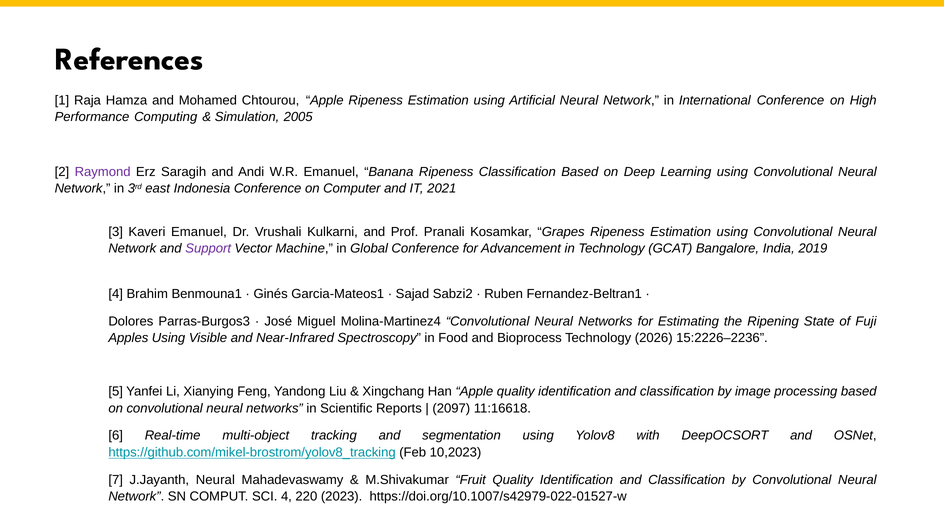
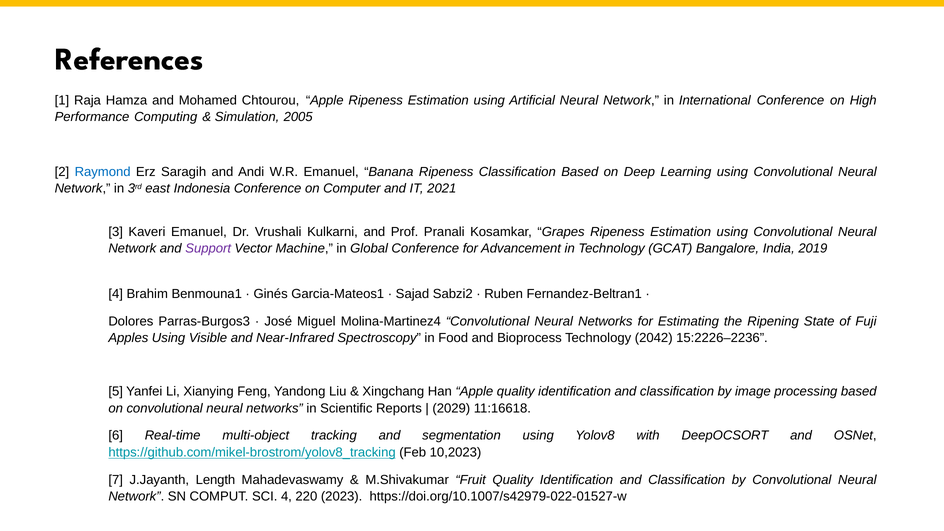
Raymond colour: purple -> blue
2026: 2026 -> 2042
2097: 2097 -> 2029
J.Jayanth Neural: Neural -> Length
